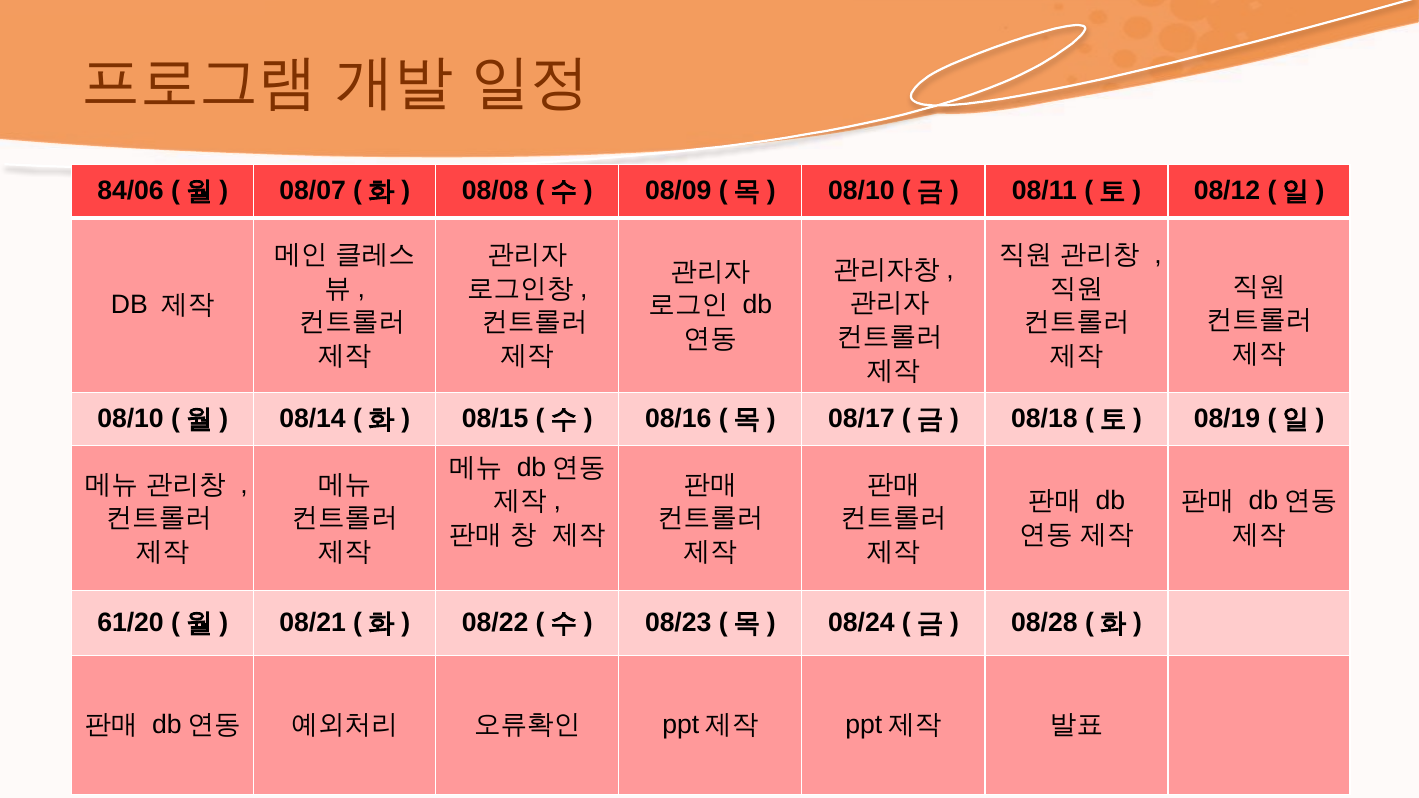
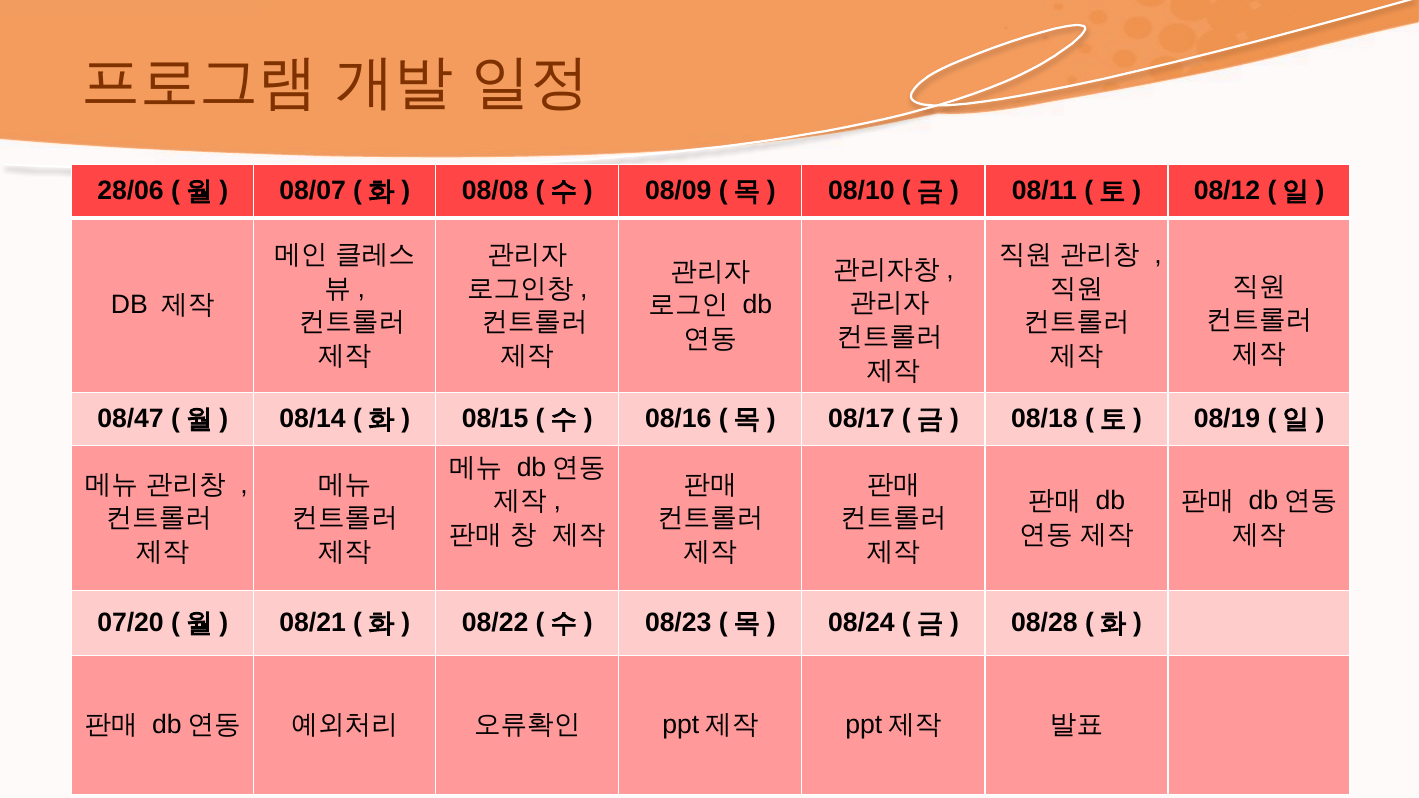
84/06: 84/06 -> 28/06
08/10 at (131, 419): 08/10 -> 08/47
61/20: 61/20 -> 07/20
